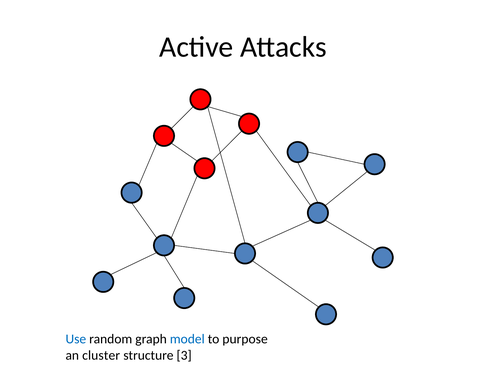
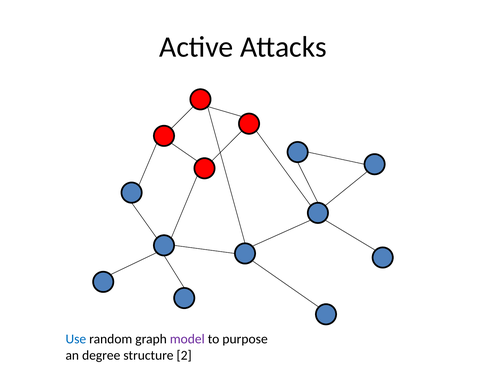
model colour: blue -> purple
cluster: cluster -> degree
3: 3 -> 2
